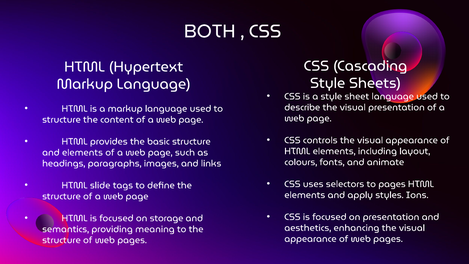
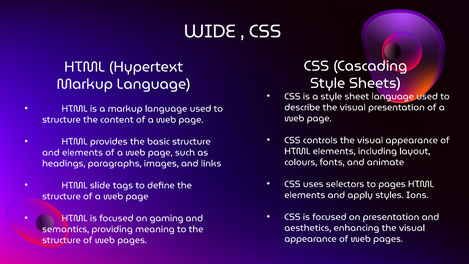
BOTH: BOTH -> WIDE
storage: storage -> gaming
